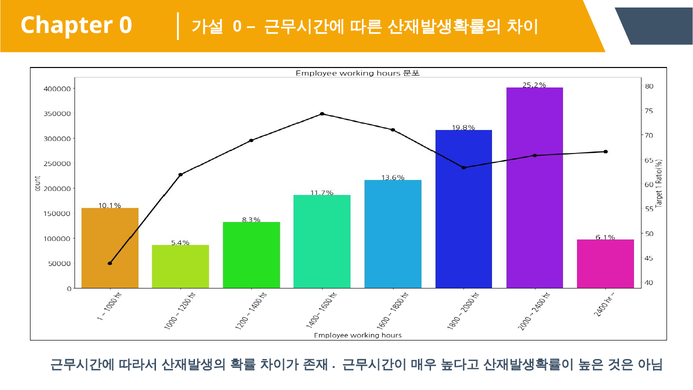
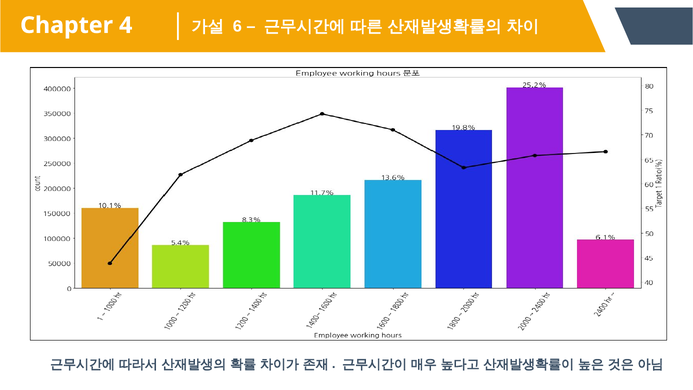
Chapter 0: 0 -> 4
0 at (237, 26): 0 -> 6
